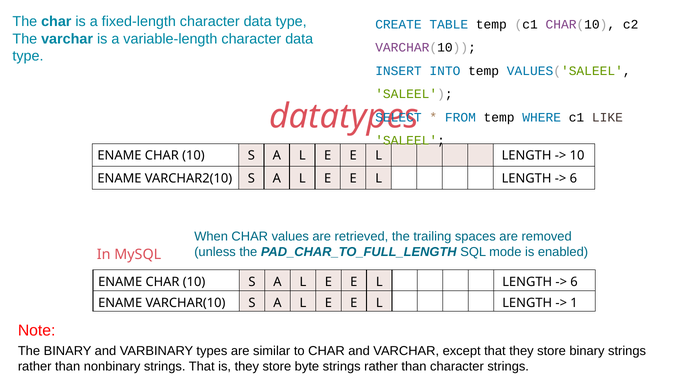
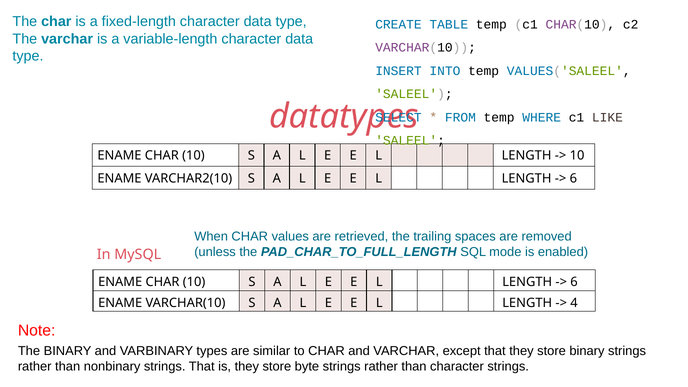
1: 1 -> 4
